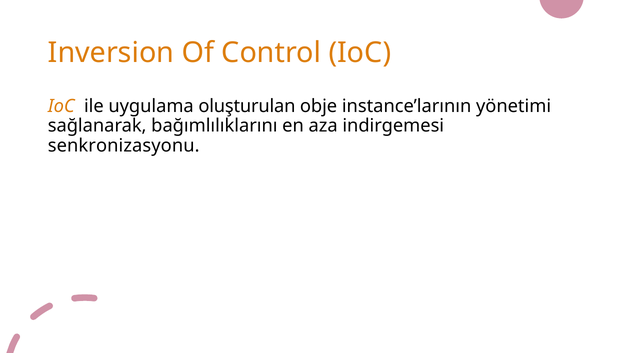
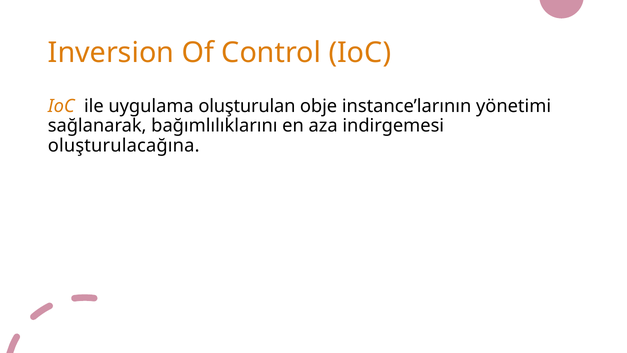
senkronizasyonu: senkronizasyonu -> oluşturulacağına
